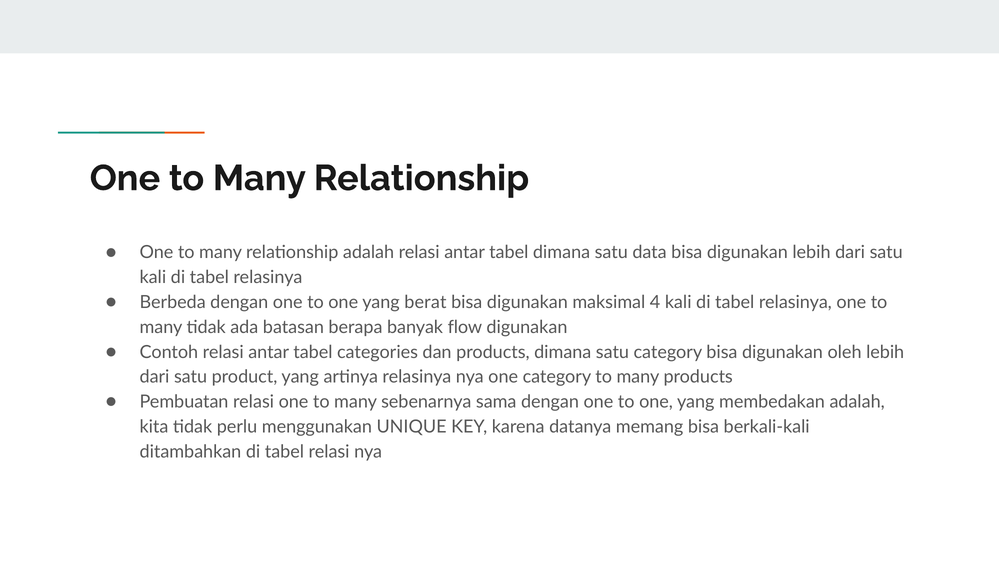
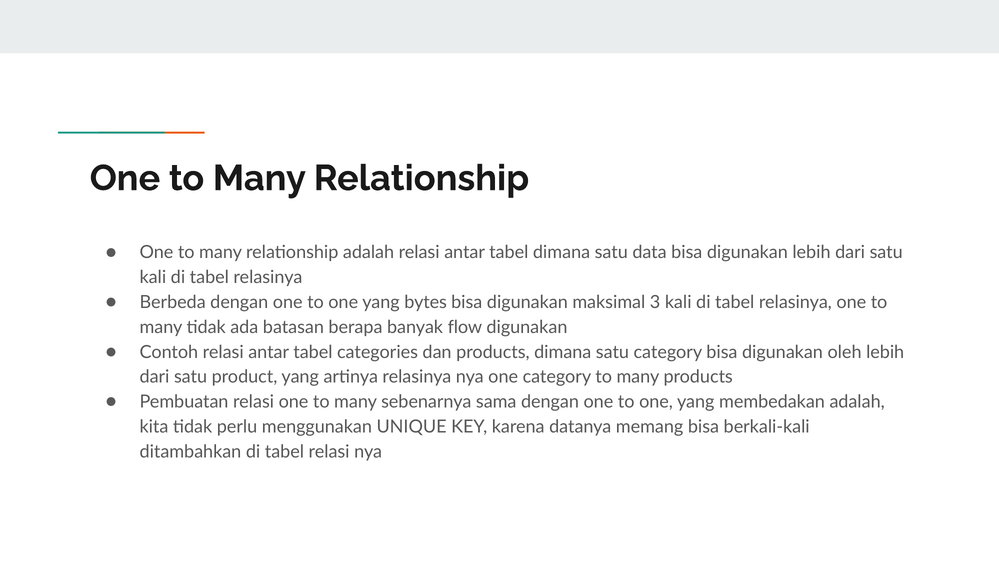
berat: berat -> bytes
4: 4 -> 3
